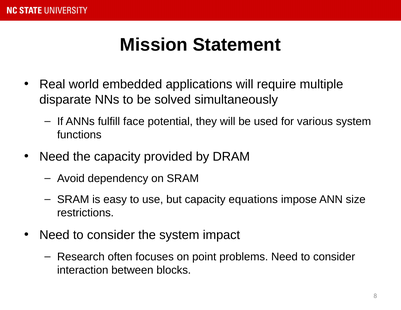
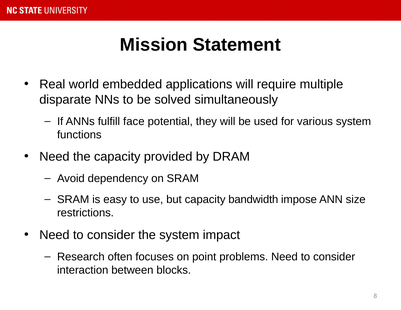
equations: equations -> bandwidth
